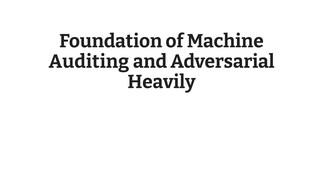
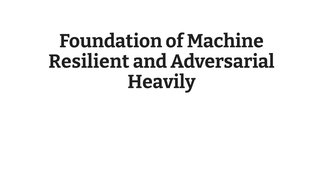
Auditing: Auditing -> Resilient
